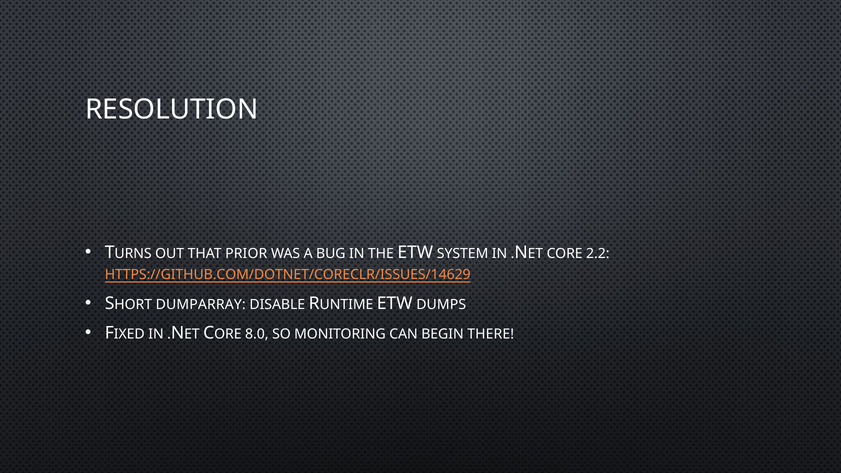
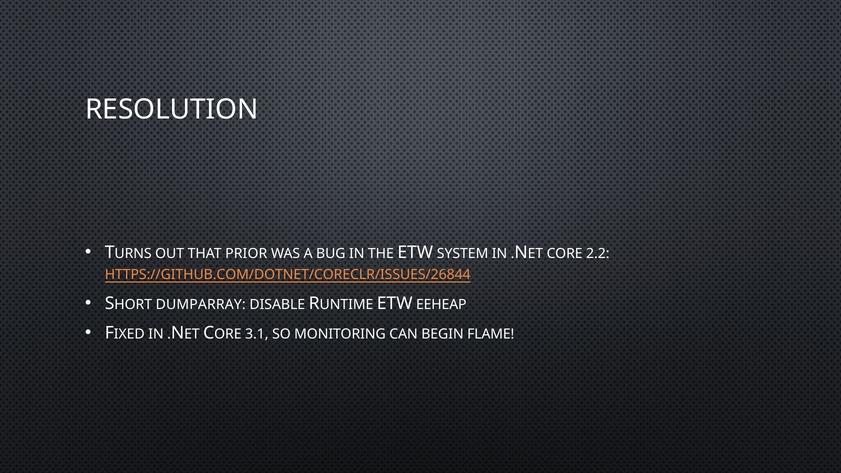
HTTPS://GITHUB.COM/DOTNET/CORECLR/ISSUES/14629: HTTPS://GITHUB.COM/DOTNET/CORECLR/ISSUES/14629 -> HTTPS://GITHUB.COM/DOTNET/CORECLR/ISSUES/26844
DUMPS: DUMPS -> EEHEAP
8.0: 8.0 -> 3.1
THERE: THERE -> FLAME
